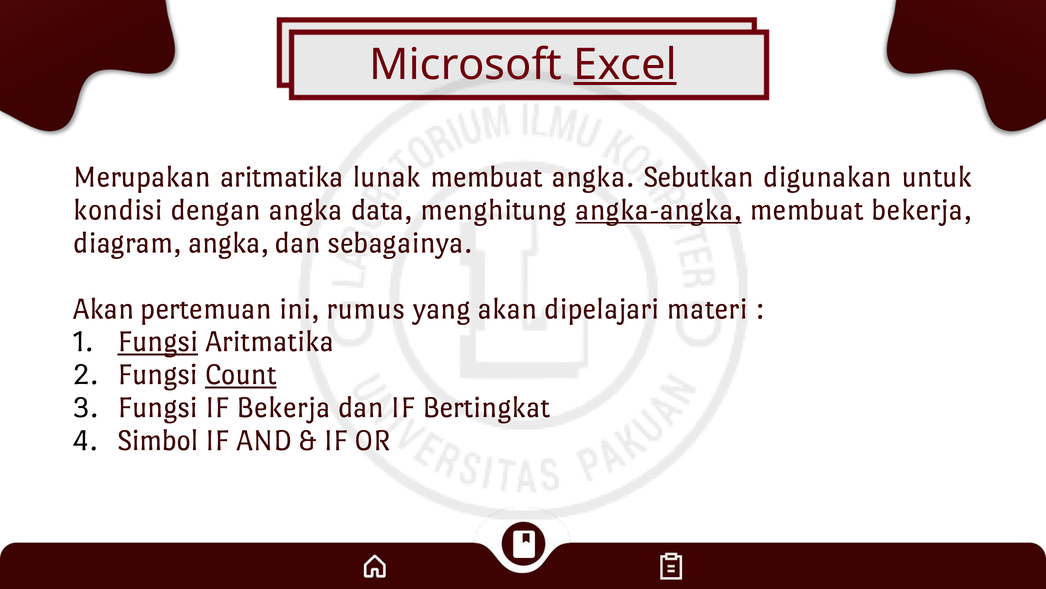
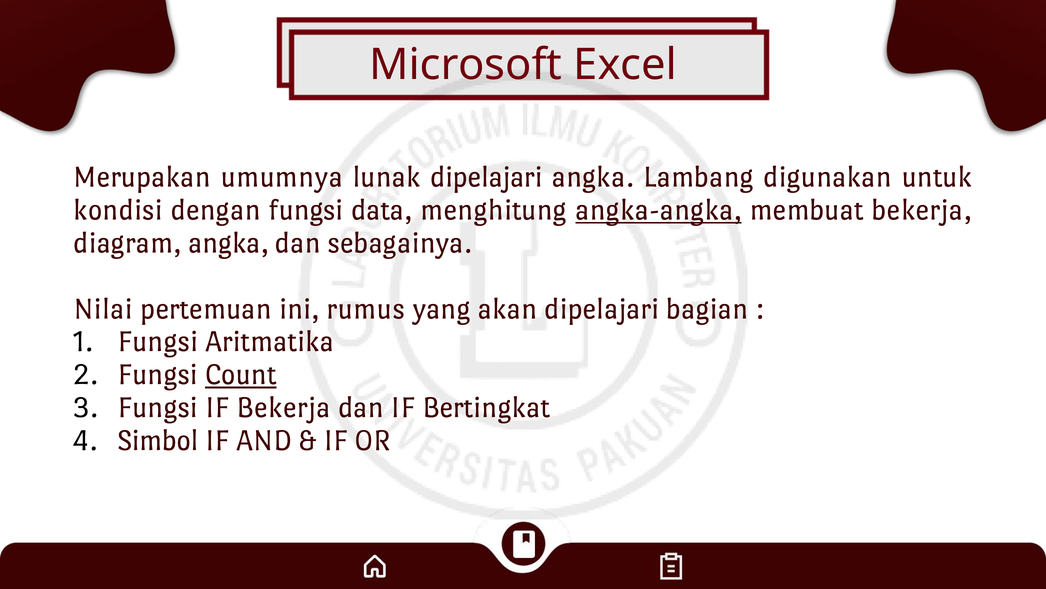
Excel underline: present -> none
Merupakan aritmatika: aritmatika -> umumnya
lunak membuat: membuat -> dipelajari
Sebutkan: Sebutkan -> Lambang
dengan angka: angka -> fungsi
Akan at (104, 308): Akan -> Nilai
materi: materi -> bagian
Fungsi at (158, 341) underline: present -> none
